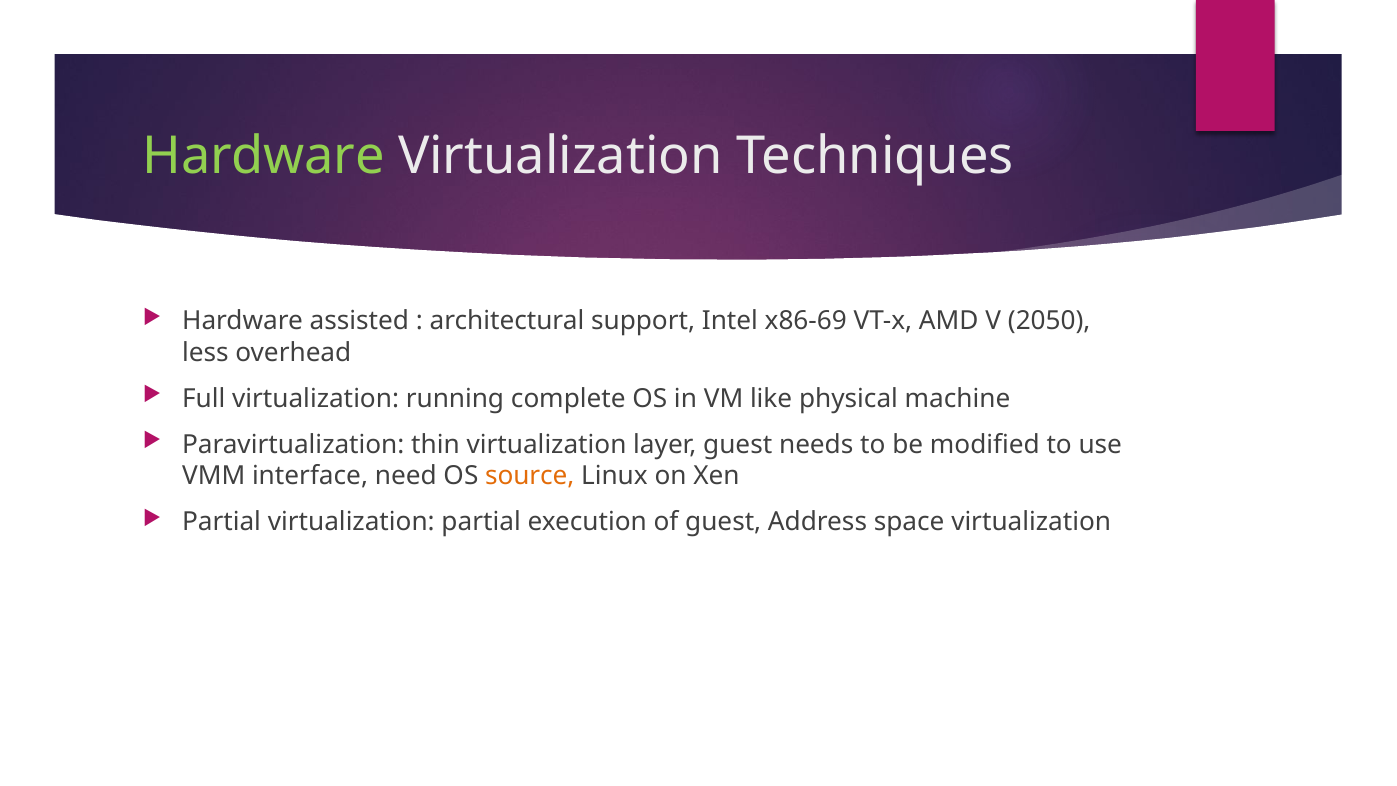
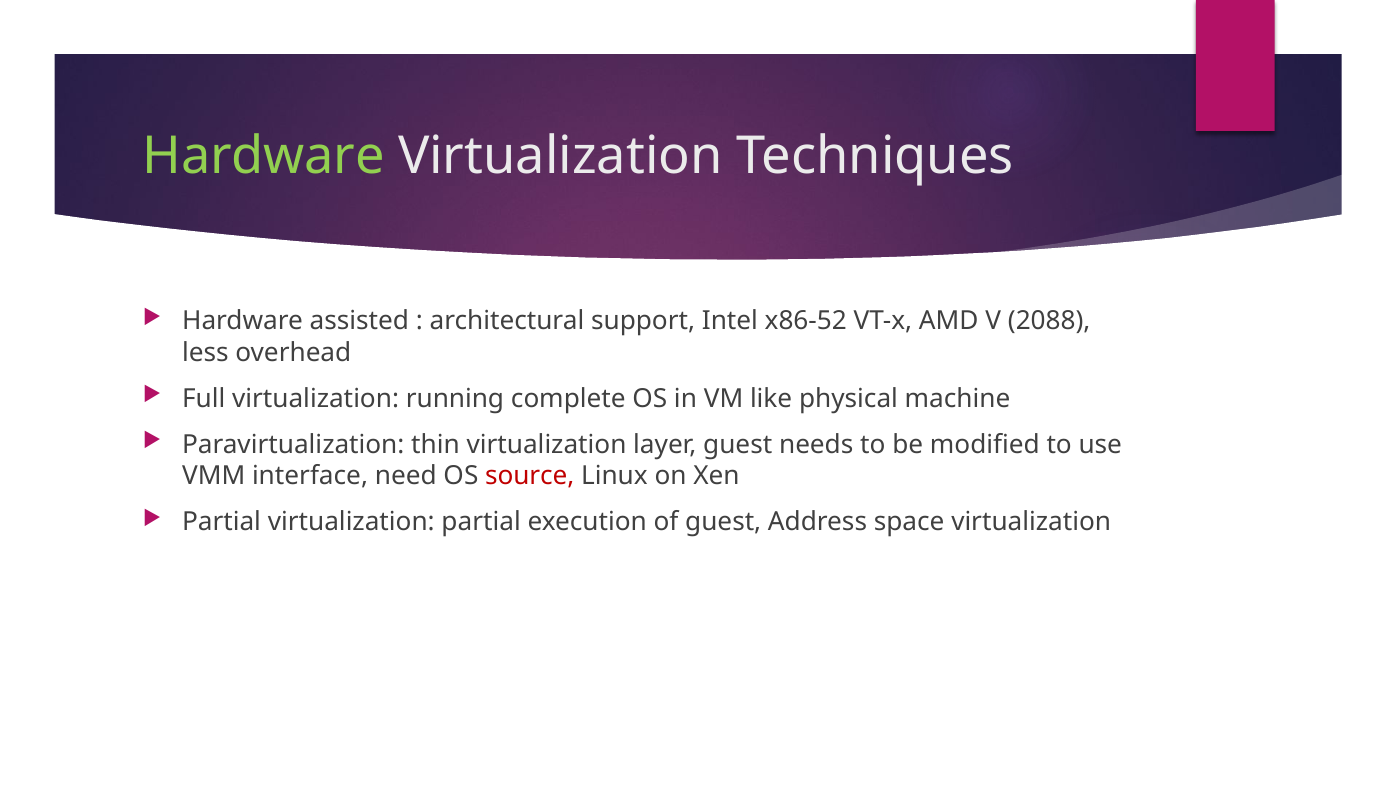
x86-69: x86-69 -> x86-52
2050: 2050 -> 2088
source colour: orange -> red
